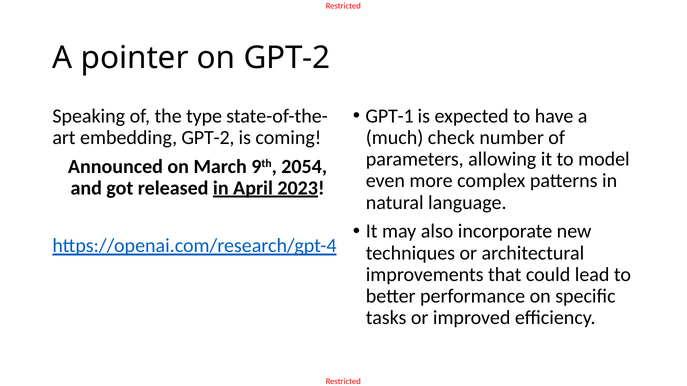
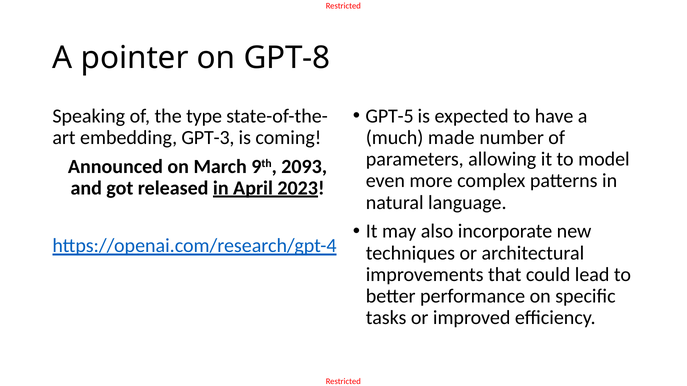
on GPT-2: GPT-2 -> GPT-8
GPT-1: GPT-1 -> GPT-5
embedding GPT-2: GPT-2 -> GPT-3
check: check -> made
2054: 2054 -> 2093
